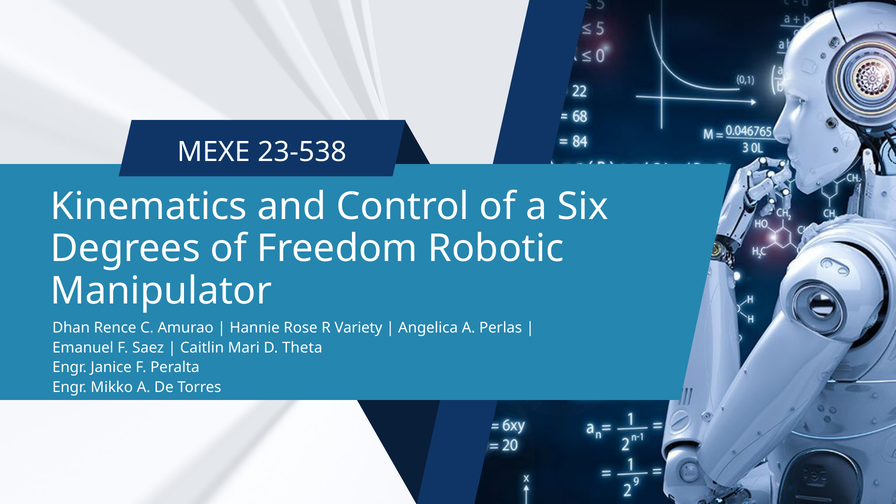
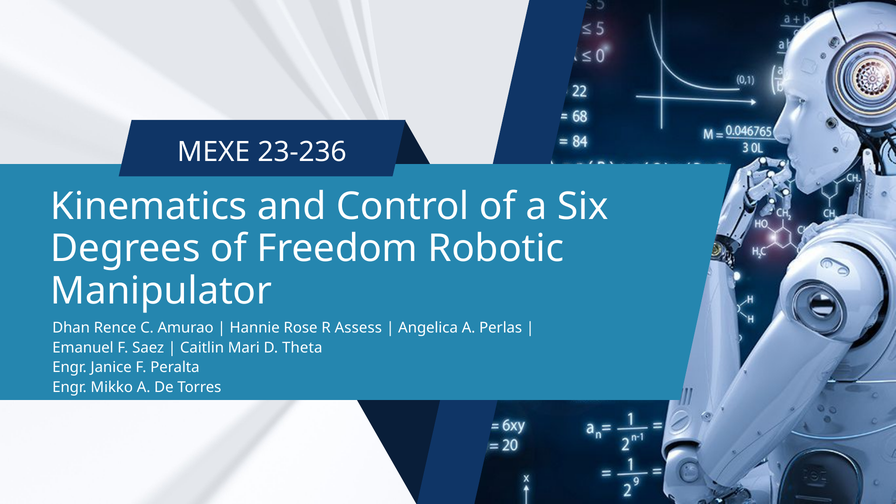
23-538: 23-538 -> 23-236
Variety: Variety -> Assess
